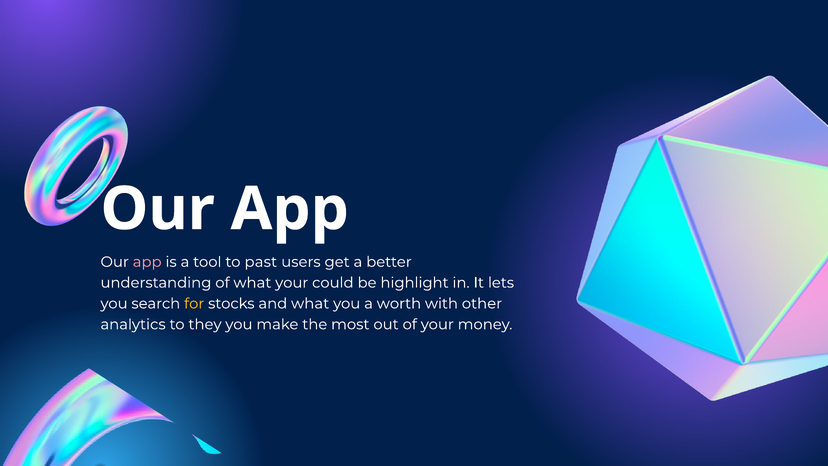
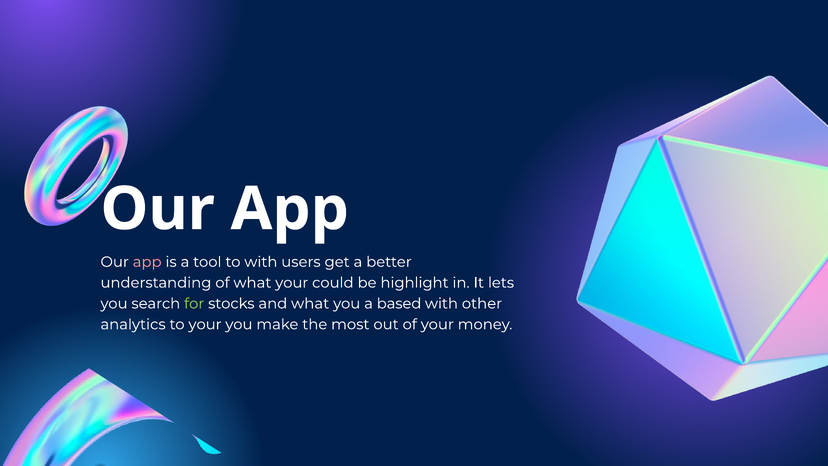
to past: past -> with
for colour: yellow -> light green
worth: worth -> based
to they: they -> your
